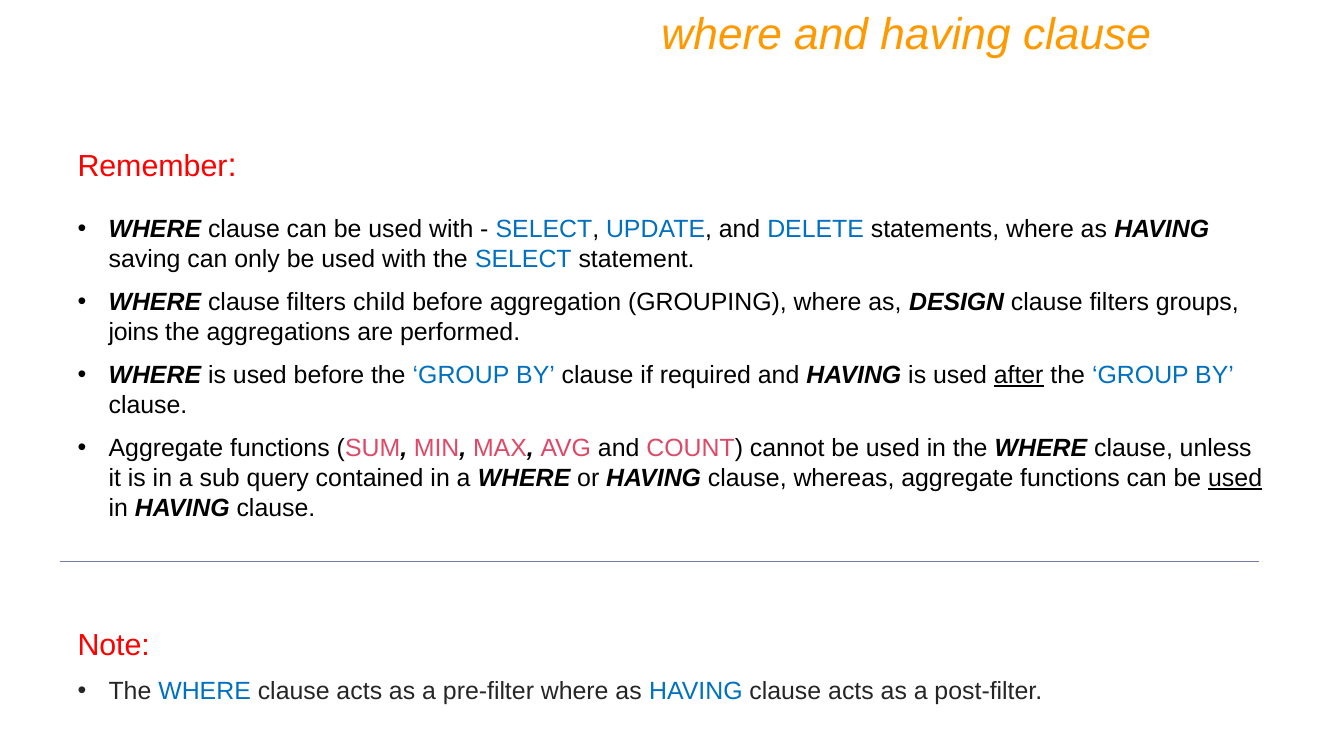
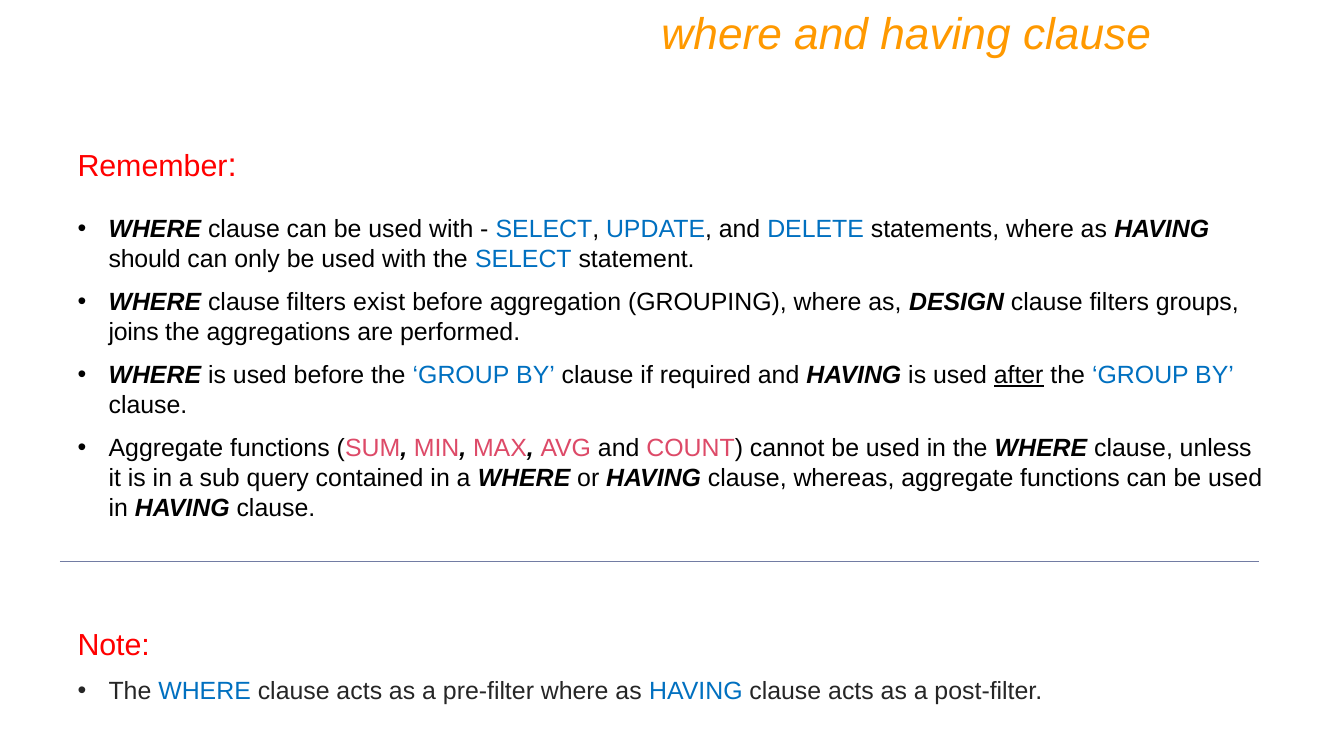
saving: saving -> should
child: child -> exist
used at (1235, 478) underline: present -> none
